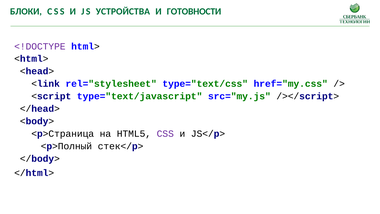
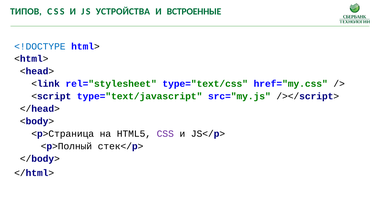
БЛОКИ: БЛОКИ -> ТИПОВ
ГОТОВНОСТИ: ГОТОВНОСТИ -> ВСТРОЕННЫЕ
<!DOCTYPE colour: purple -> blue
